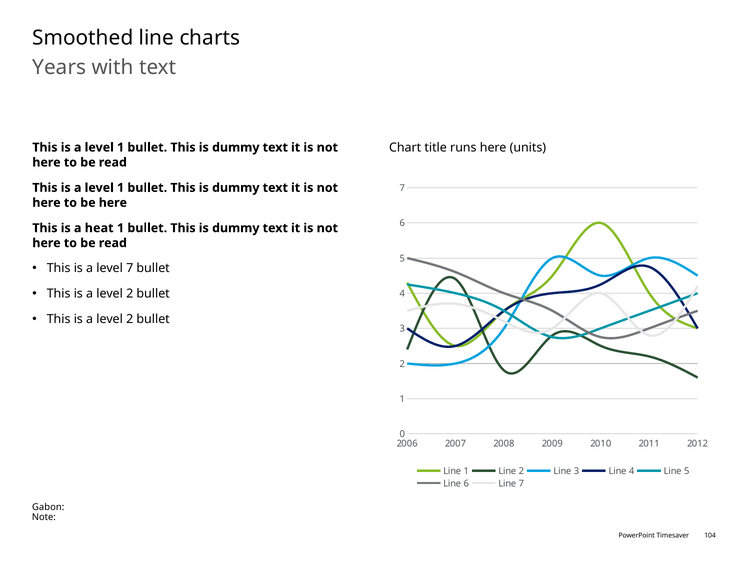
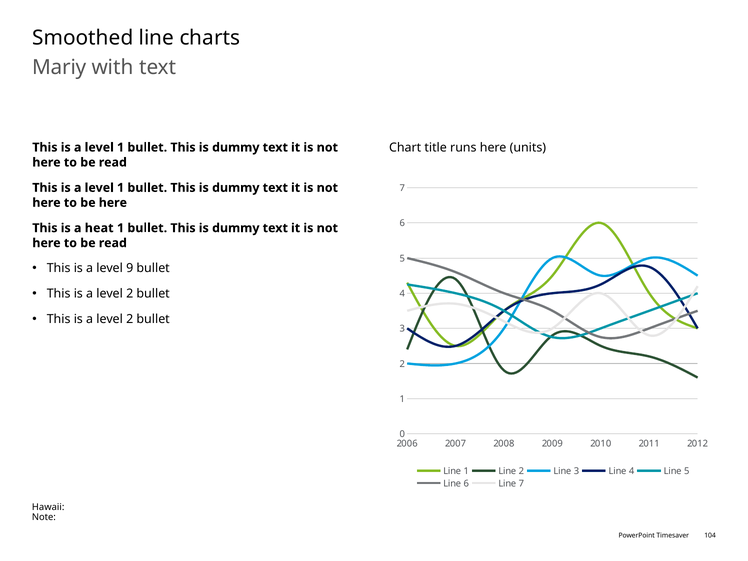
Years: Years -> Mariy
level 7: 7 -> 9
Gabon: Gabon -> Hawaii
